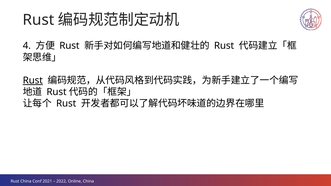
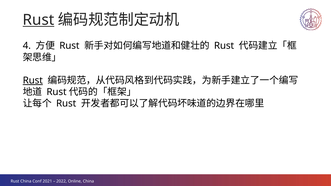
Rust at (38, 20) underline: none -> present
